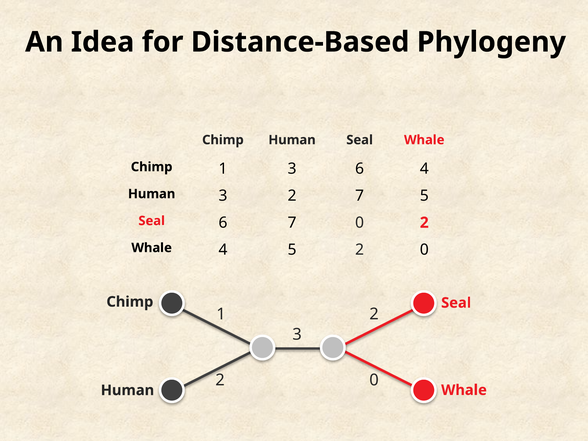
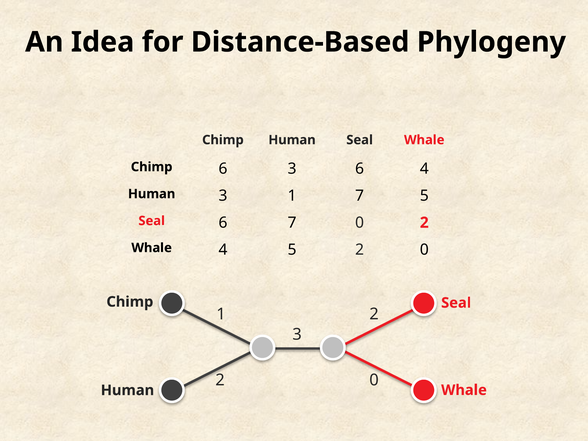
Chimp 1: 1 -> 6
Human 3 2: 2 -> 1
